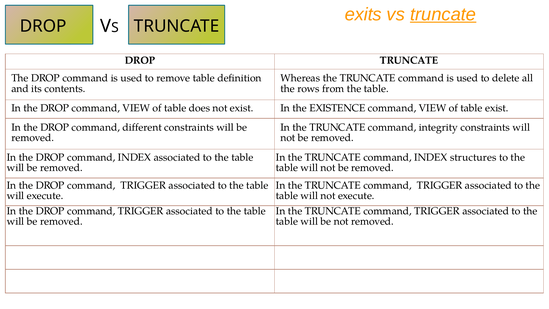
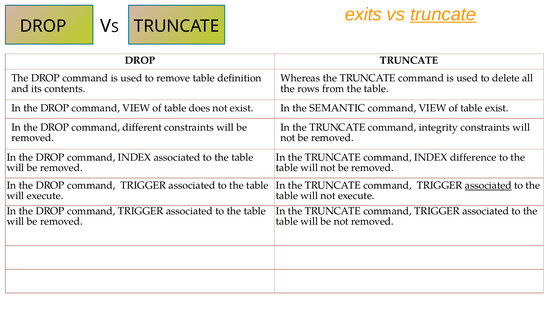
EXISTENCE: EXISTENCE -> SEMANTIC
structures: structures -> difference
associated at (488, 185) underline: none -> present
